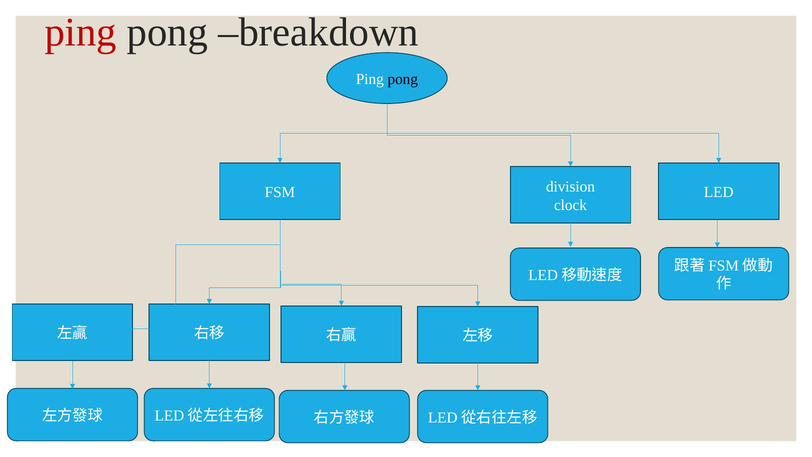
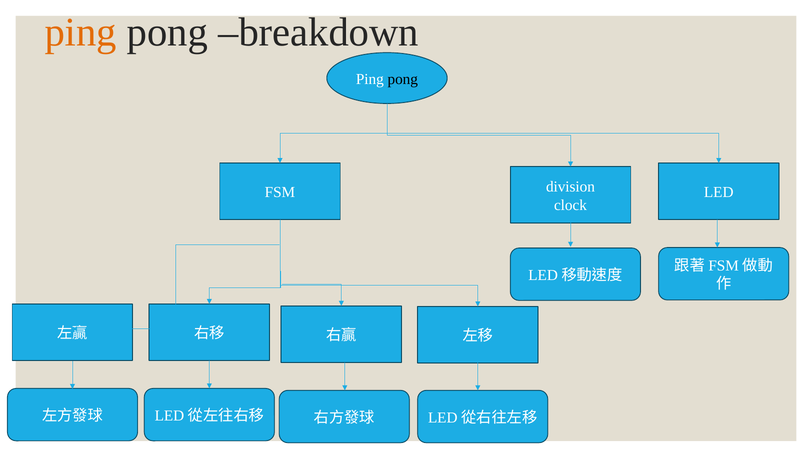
ping at (81, 32) colour: red -> orange
